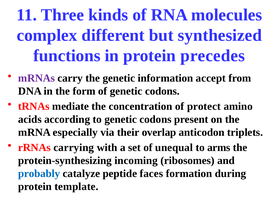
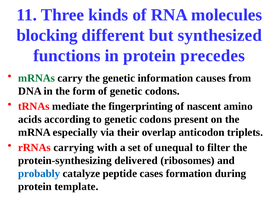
complex: complex -> blocking
mRNAs colour: purple -> green
accept: accept -> causes
concentration: concentration -> fingerprinting
protect: protect -> nascent
arms: arms -> filter
incoming: incoming -> delivered
faces: faces -> cases
